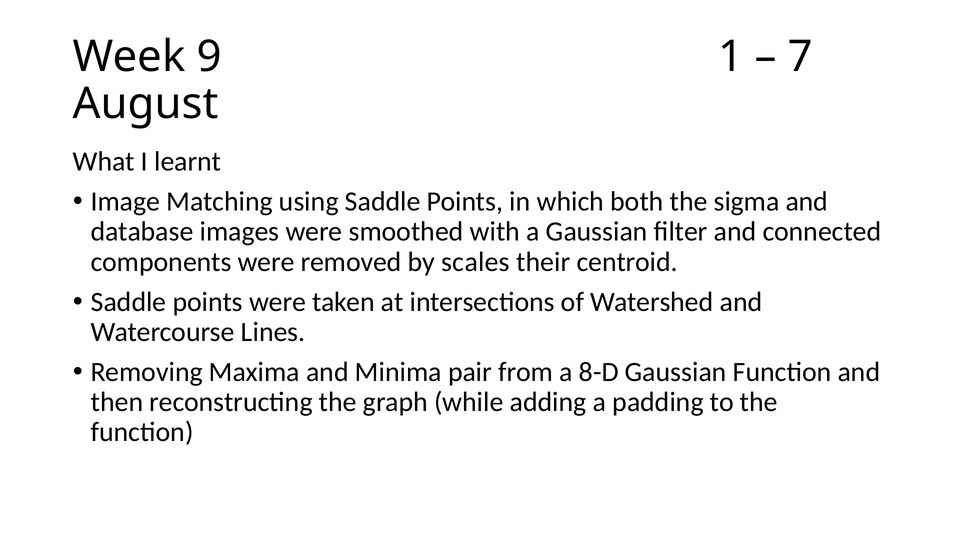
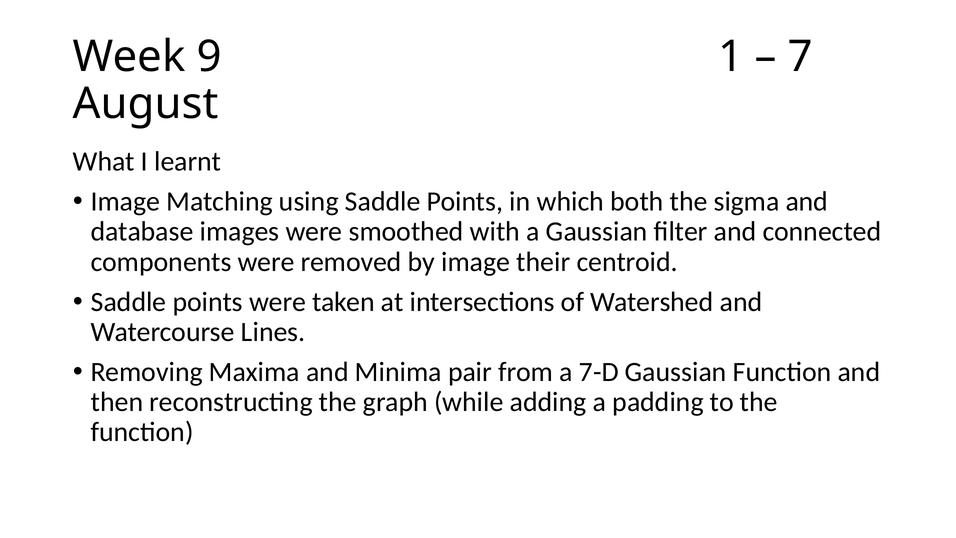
by scales: scales -> image
8-D: 8-D -> 7-D
